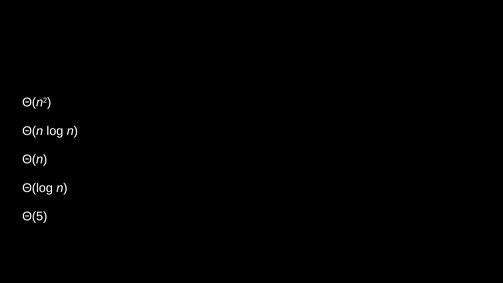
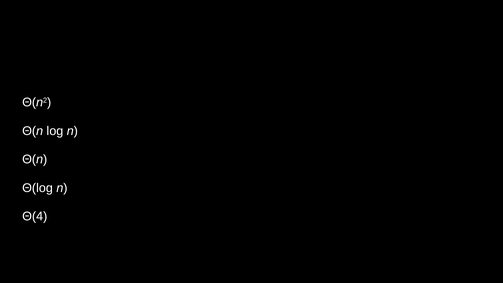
Θ(5: Θ(5 -> Θ(4
